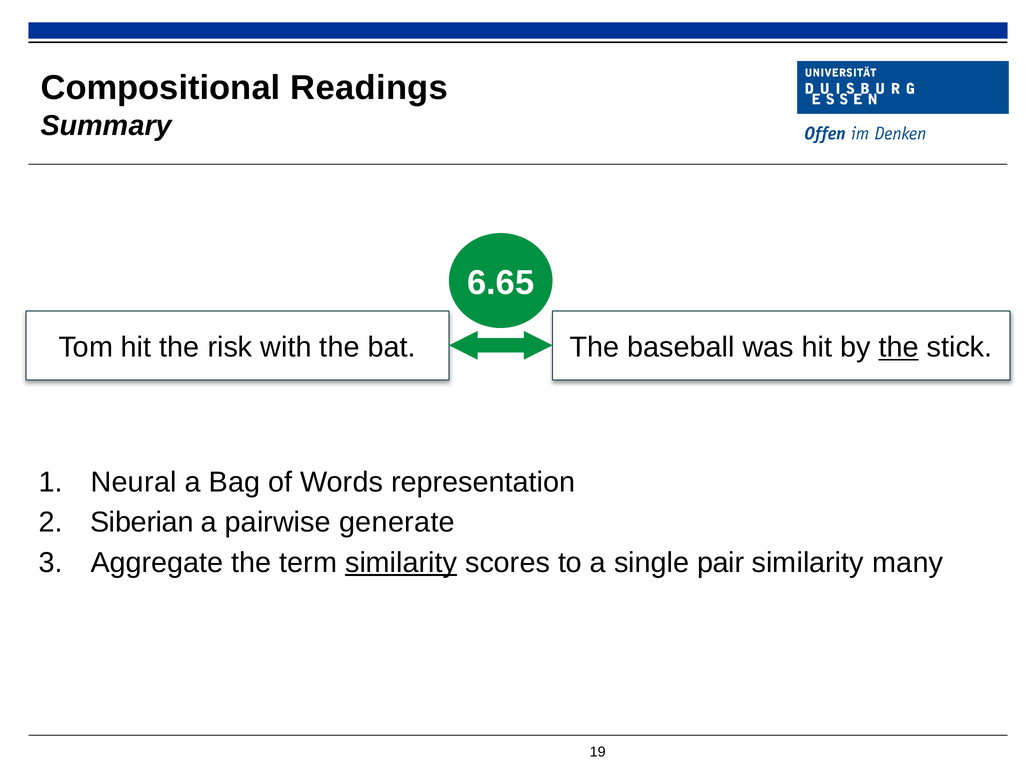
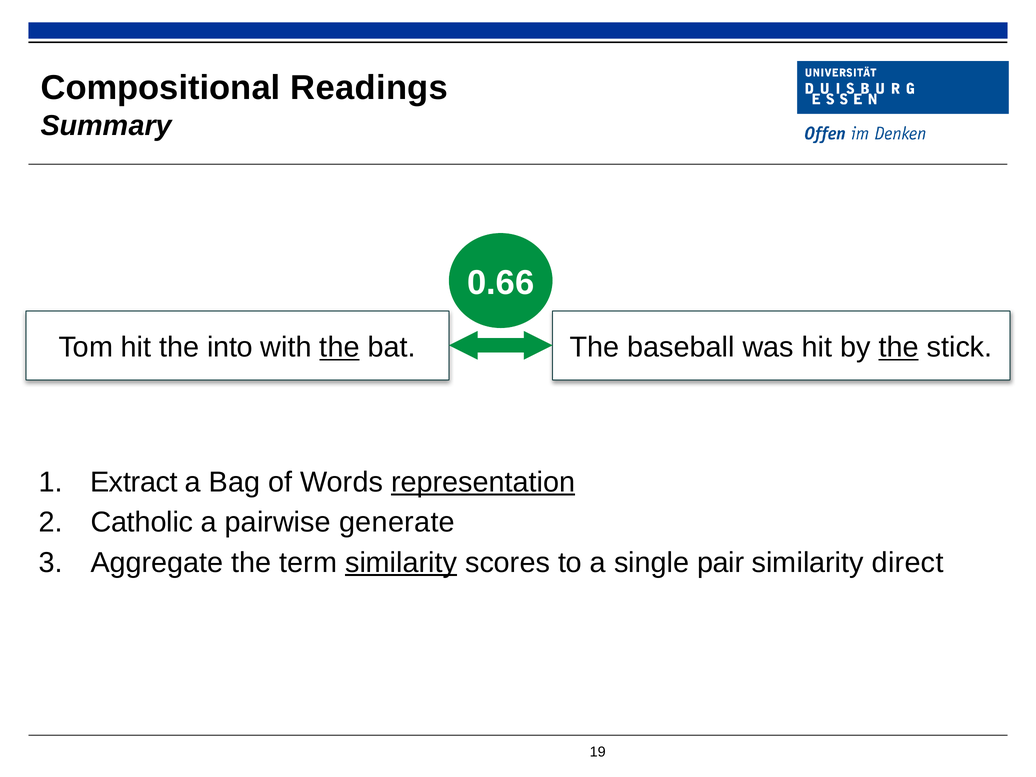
6.65: 6.65 -> 0.66
risk: risk -> into
the at (340, 347) underline: none -> present
Neural: Neural -> Extract
representation underline: none -> present
Siberian: Siberian -> Catholic
many: many -> direct
